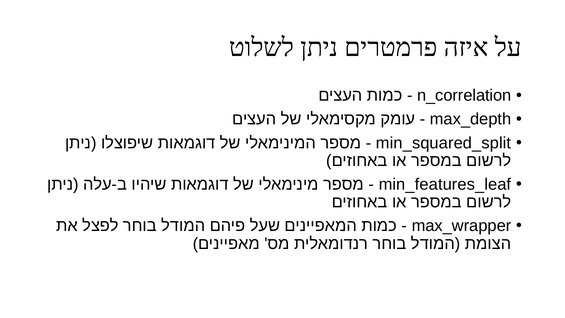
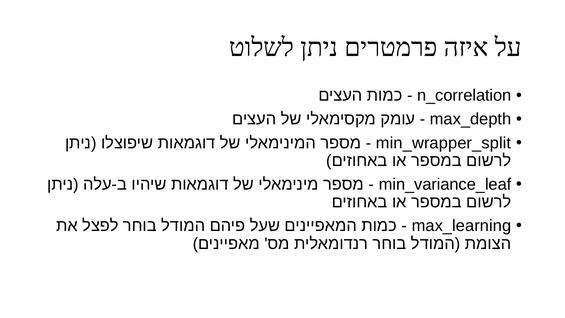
min_squared_split: min_squared_split -> min_wrapper_split
min_features_leaf: min_features_leaf -> min_variance_leaf
max_wrapper: max_wrapper -> max_learning
